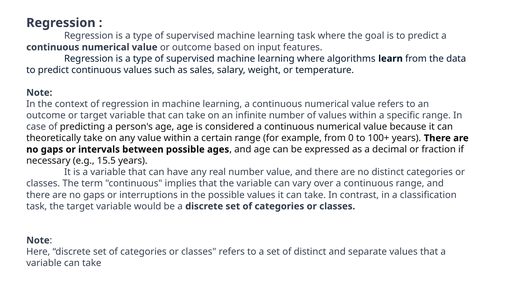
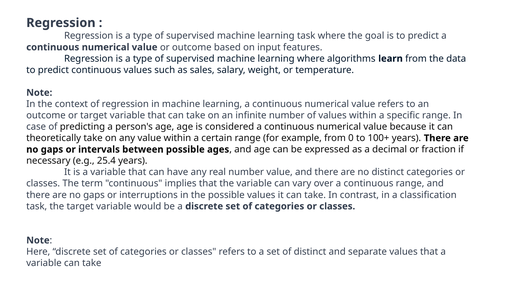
15.5: 15.5 -> 25.4
